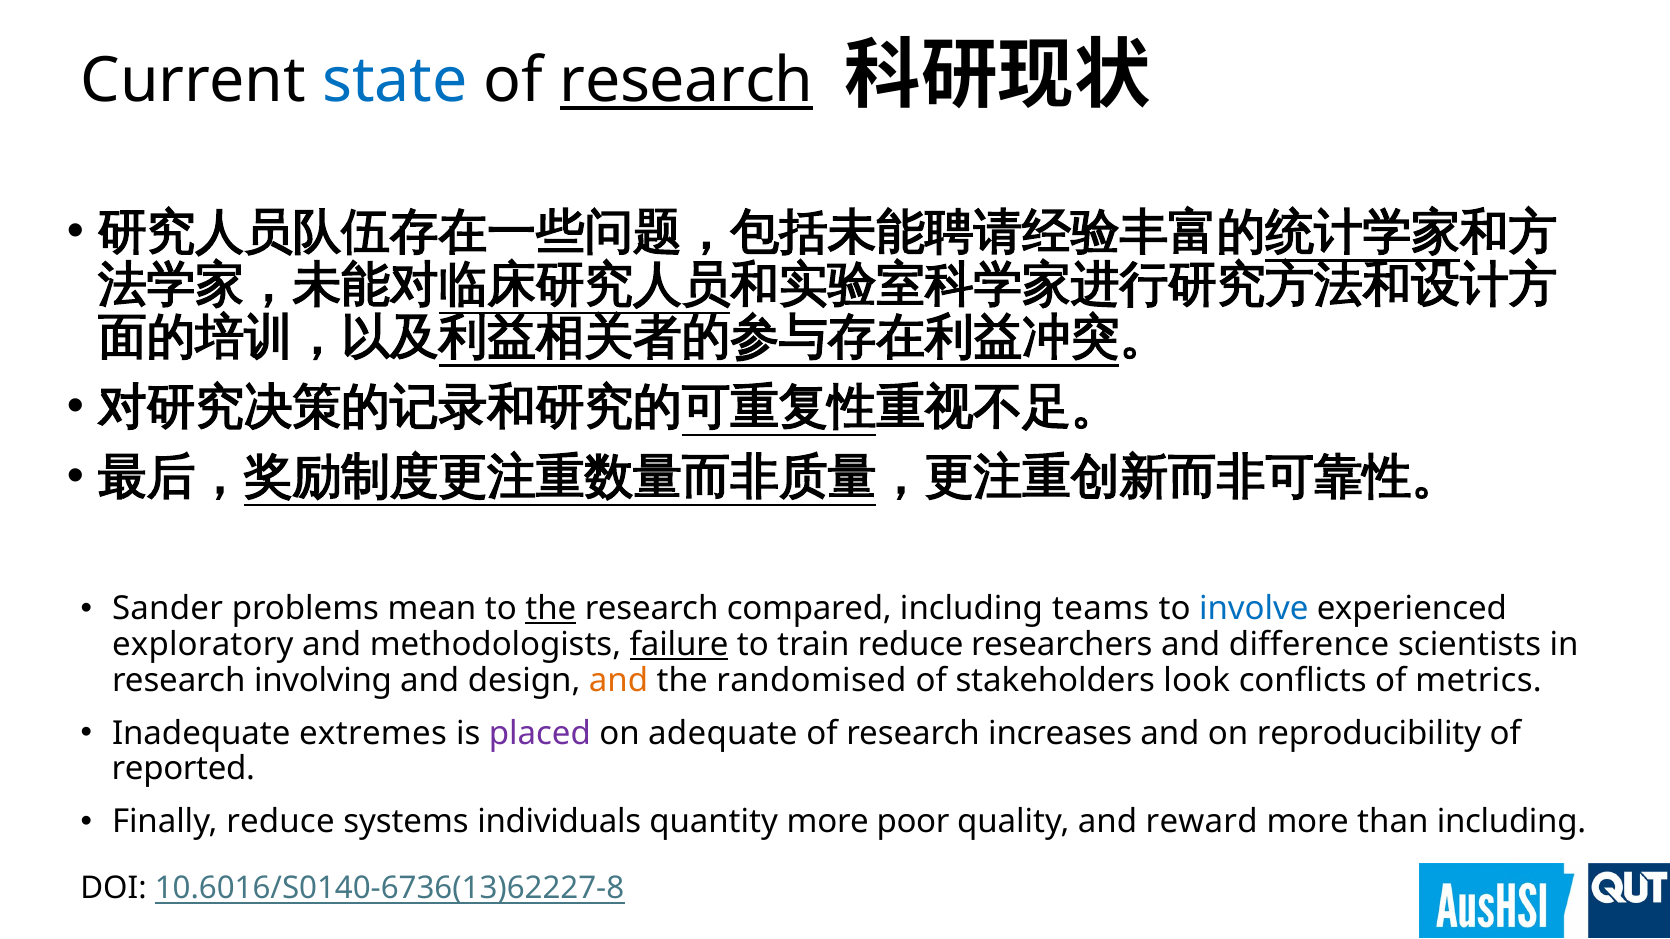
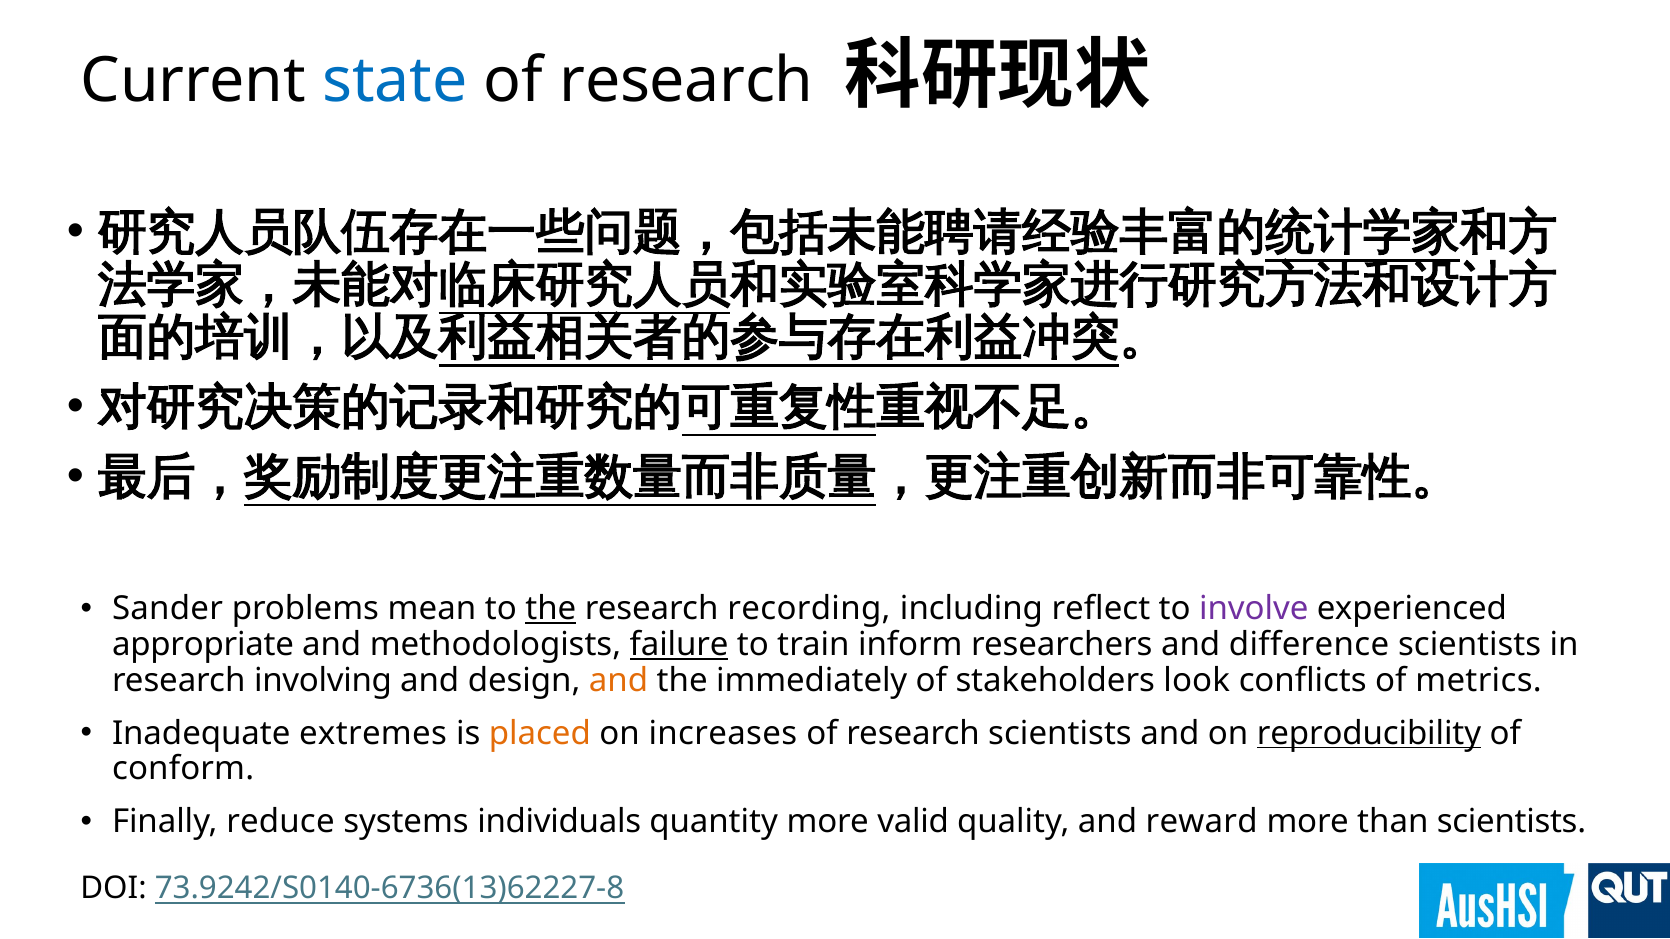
research at (687, 81) underline: present -> none
compared: compared -> recording
teams: teams -> reflect
involve colour: blue -> purple
exploratory: exploratory -> appropriate
train reduce: reduce -> inform
randomised: randomised -> immediately
placed colour: purple -> orange
adequate: adequate -> increases
research increases: increases -> scientists
reproducibility underline: none -> present
reported: reported -> conform
poor: poor -> valid
than including: including -> scientists
10.6016/S0140-6736(13)62227-8: 10.6016/S0140-6736(13)62227-8 -> 73.9242/S0140-6736(13)62227-8
